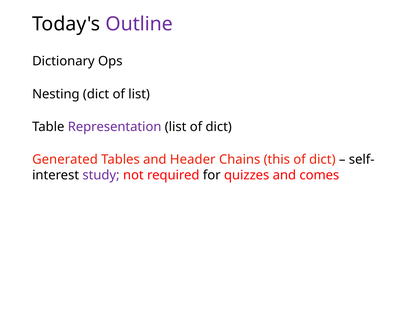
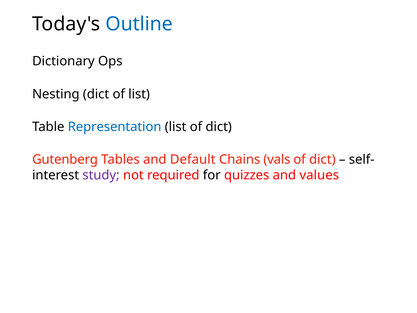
Outline colour: purple -> blue
Representation colour: purple -> blue
Generated: Generated -> Gutenberg
Header: Header -> Default
this: this -> vals
comes: comes -> values
